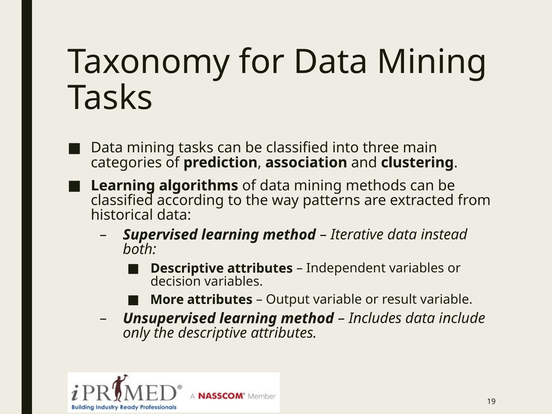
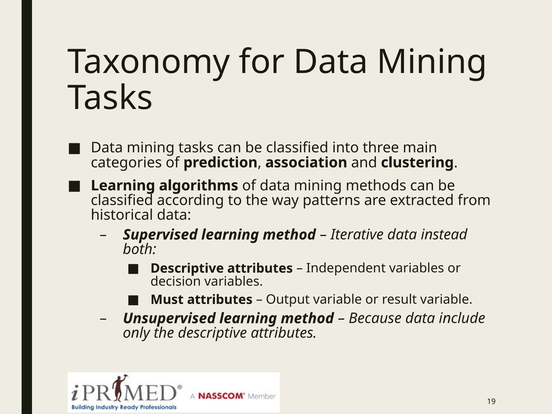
More: More -> Must
Includes: Includes -> Because
